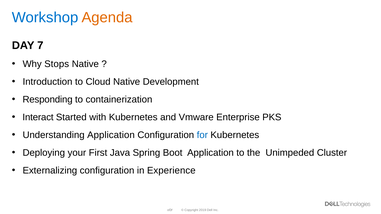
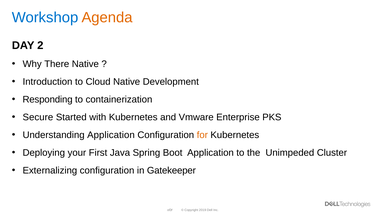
DAY 7: 7 -> 2
Stops: Stops -> There
Interact: Interact -> Secure
for colour: blue -> orange
Experience: Experience -> Gatekeeper
